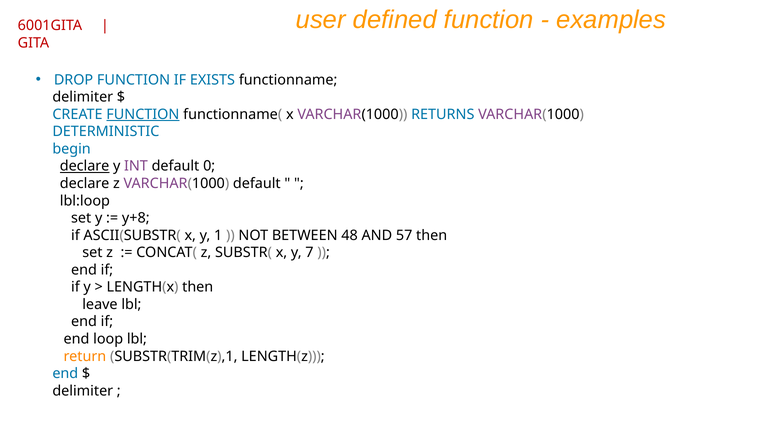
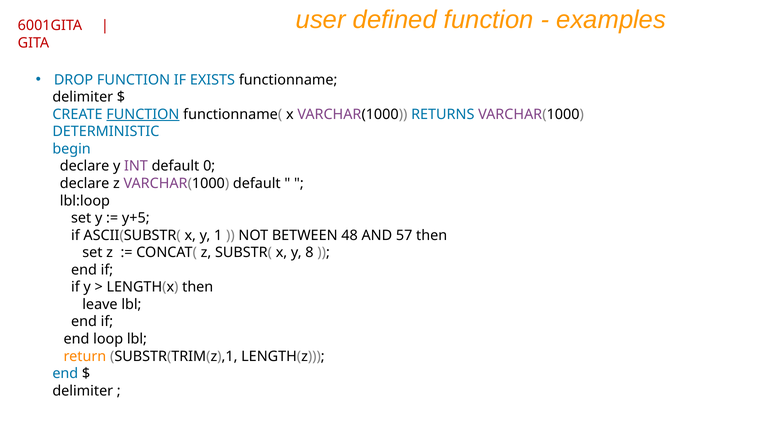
declare at (85, 166) underline: present -> none
y+8: y+8 -> y+5
7: 7 -> 8
